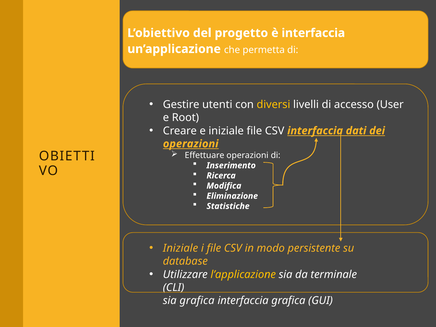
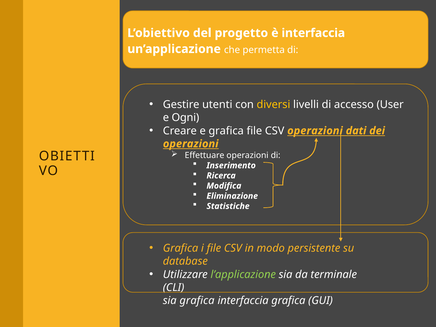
Root: Root -> Ogni
e iniziale: iniziale -> grafica
CSV interfaccia: interfaccia -> operazioni
Iniziale at (181, 248): Iniziale -> Grafica
l’applicazione colour: yellow -> light green
